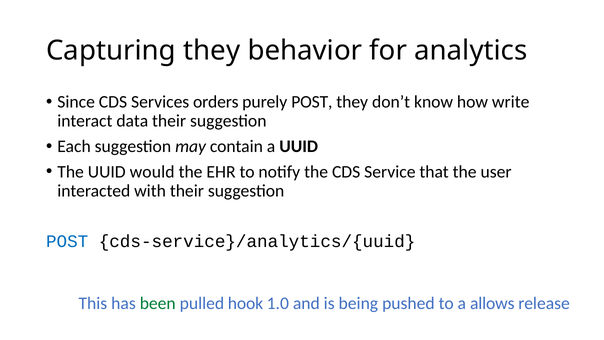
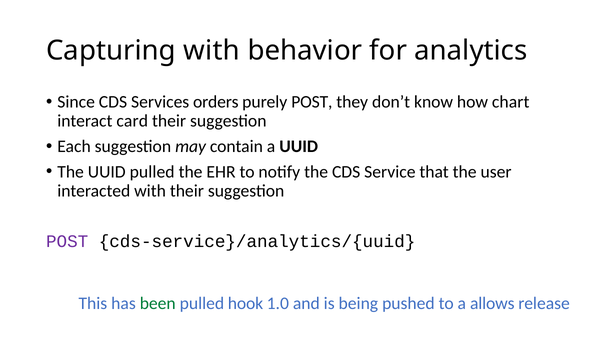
Capturing they: they -> with
write: write -> chart
data: data -> card
UUID would: would -> pulled
POST at (67, 241) colour: blue -> purple
